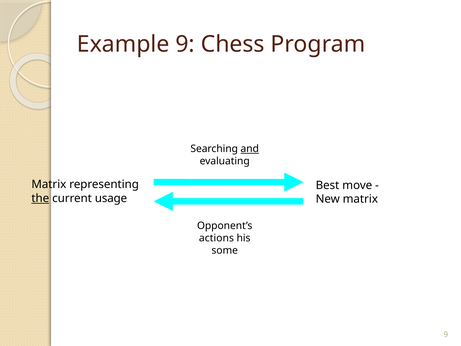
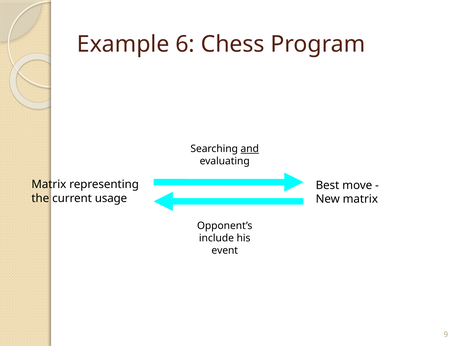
Example 9: 9 -> 6
the underline: present -> none
actions: actions -> include
some: some -> event
